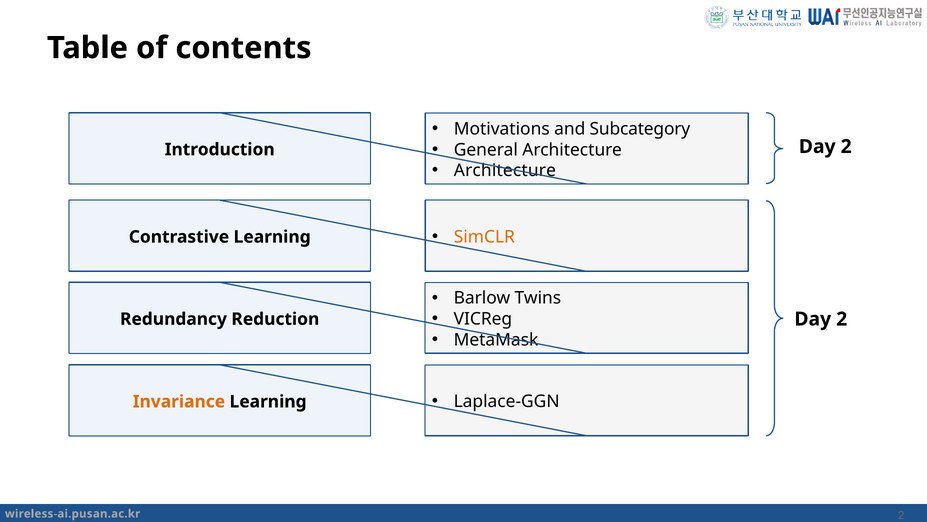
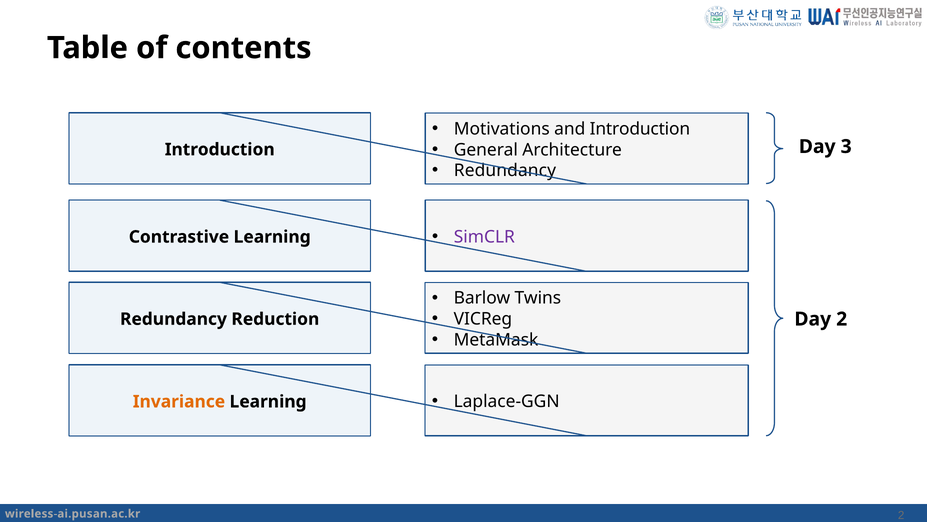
and Subcategory: Subcategory -> Introduction
2 at (846, 146): 2 -> 3
Architecture at (505, 170): Architecture -> Redundancy
SimCLR colour: orange -> purple
